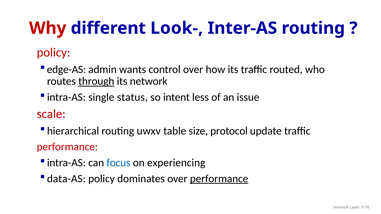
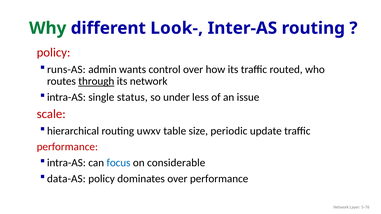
Why colour: red -> green
edge-AS: edge-AS -> runs-AS
intent: intent -> under
protocol: protocol -> periodic
experiencing: experiencing -> considerable
performance at (219, 179) underline: present -> none
